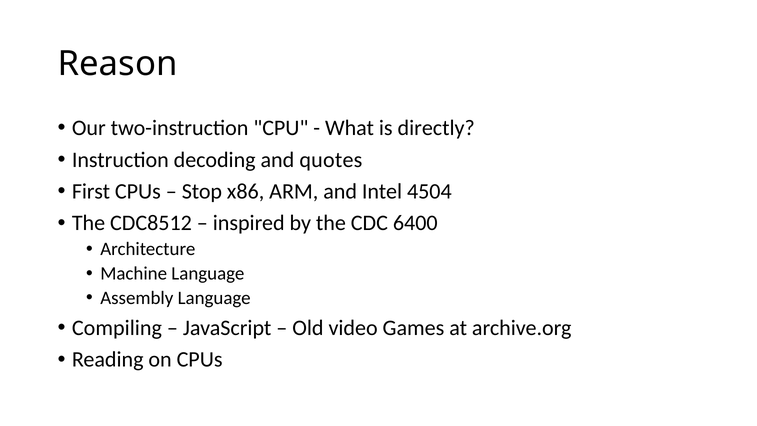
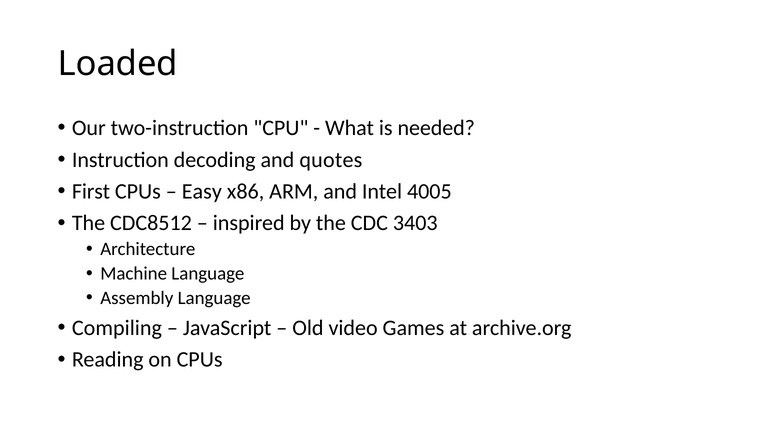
Reason: Reason -> Loaded
directly: directly -> needed
Stop: Stop -> Easy
4504: 4504 -> 4005
6400: 6400 -> 3403
